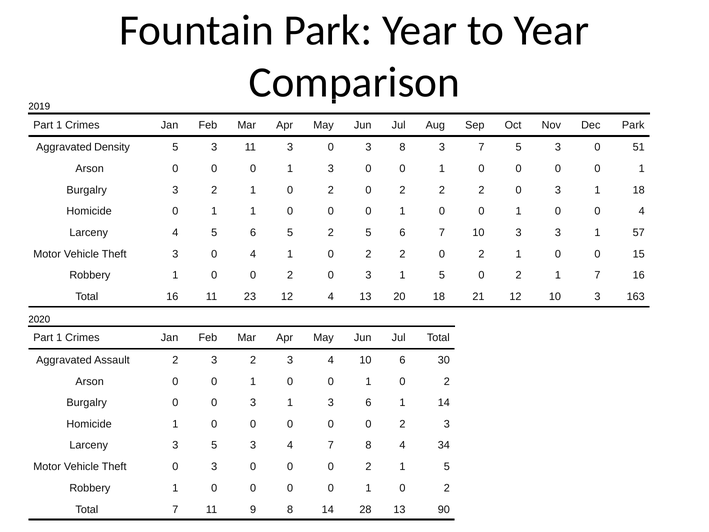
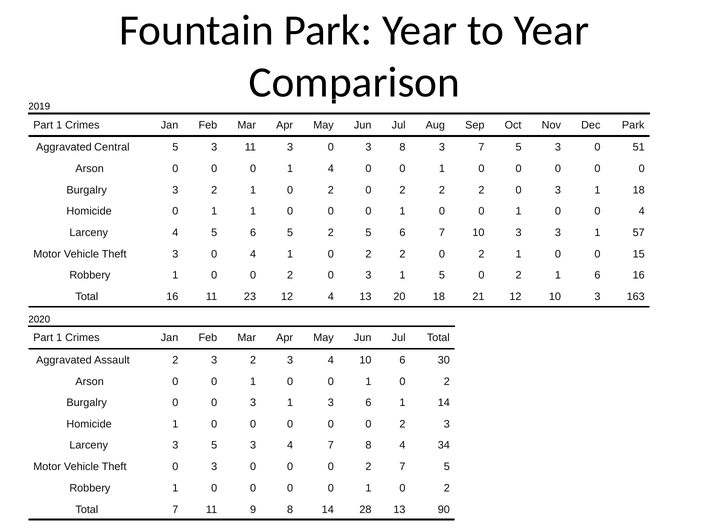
Density: Density -> Central
0 1 3: 3 -> 4
1 at (642, 169): 1 -> 0
1 7: 7 -> 6
0 0 2 1: 1 -> 7
